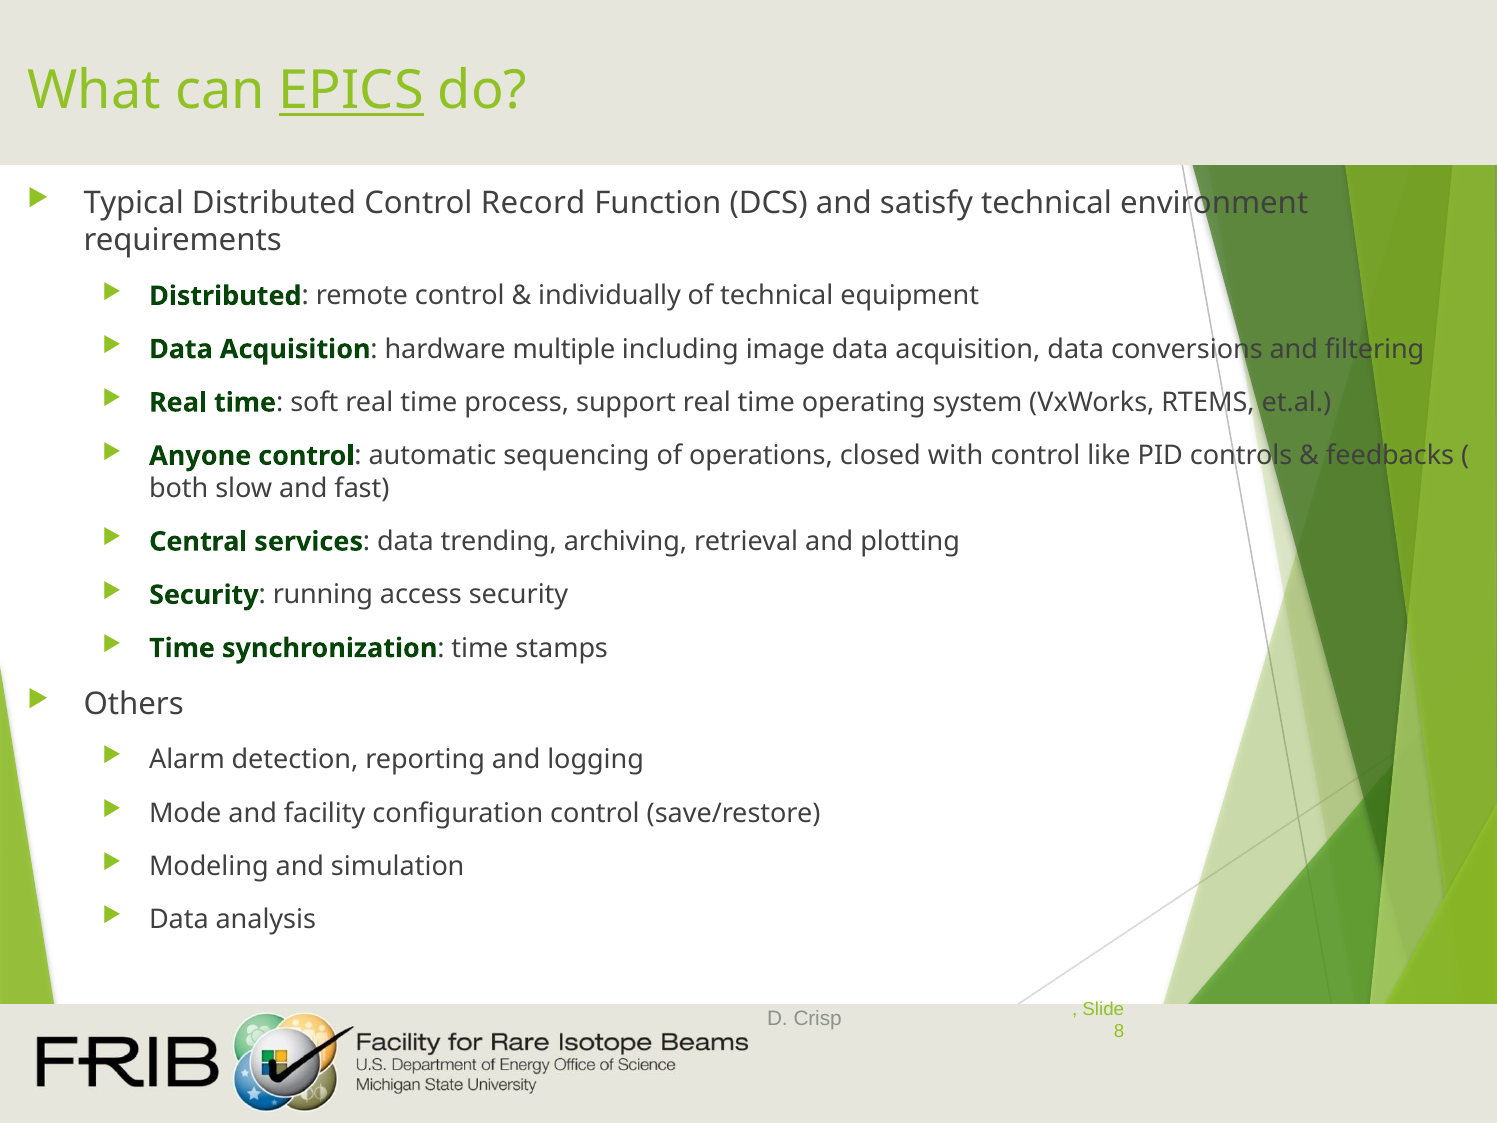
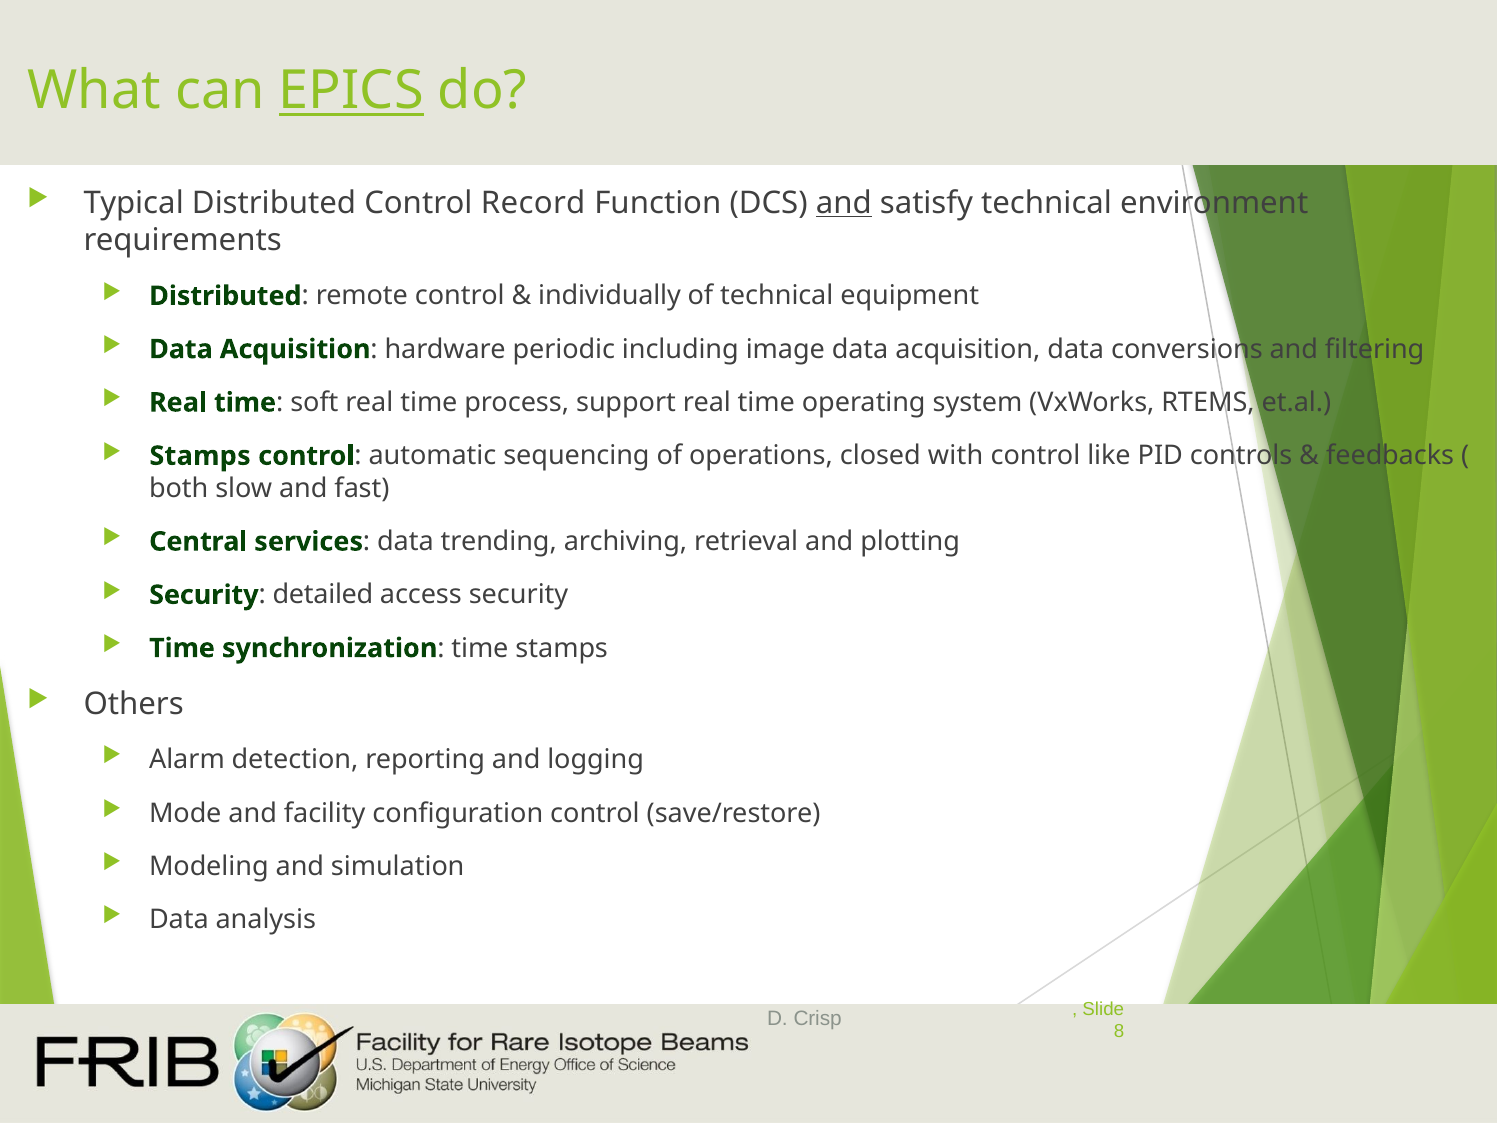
and at (844, 203) underline: none -> present
multiple: multiple -> periodic
Anyone at (200, 456): Anyone -> Stamps
running: running -> detailed
